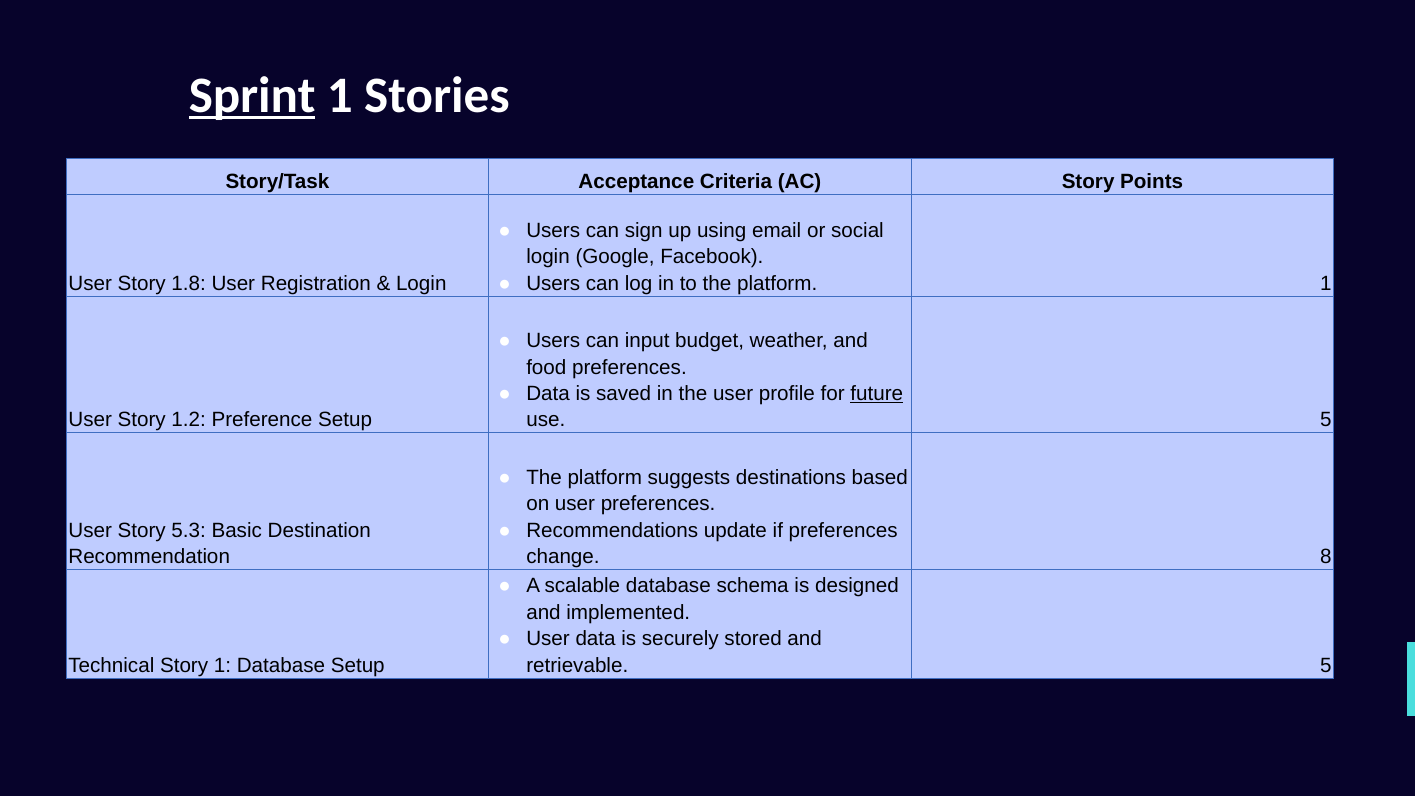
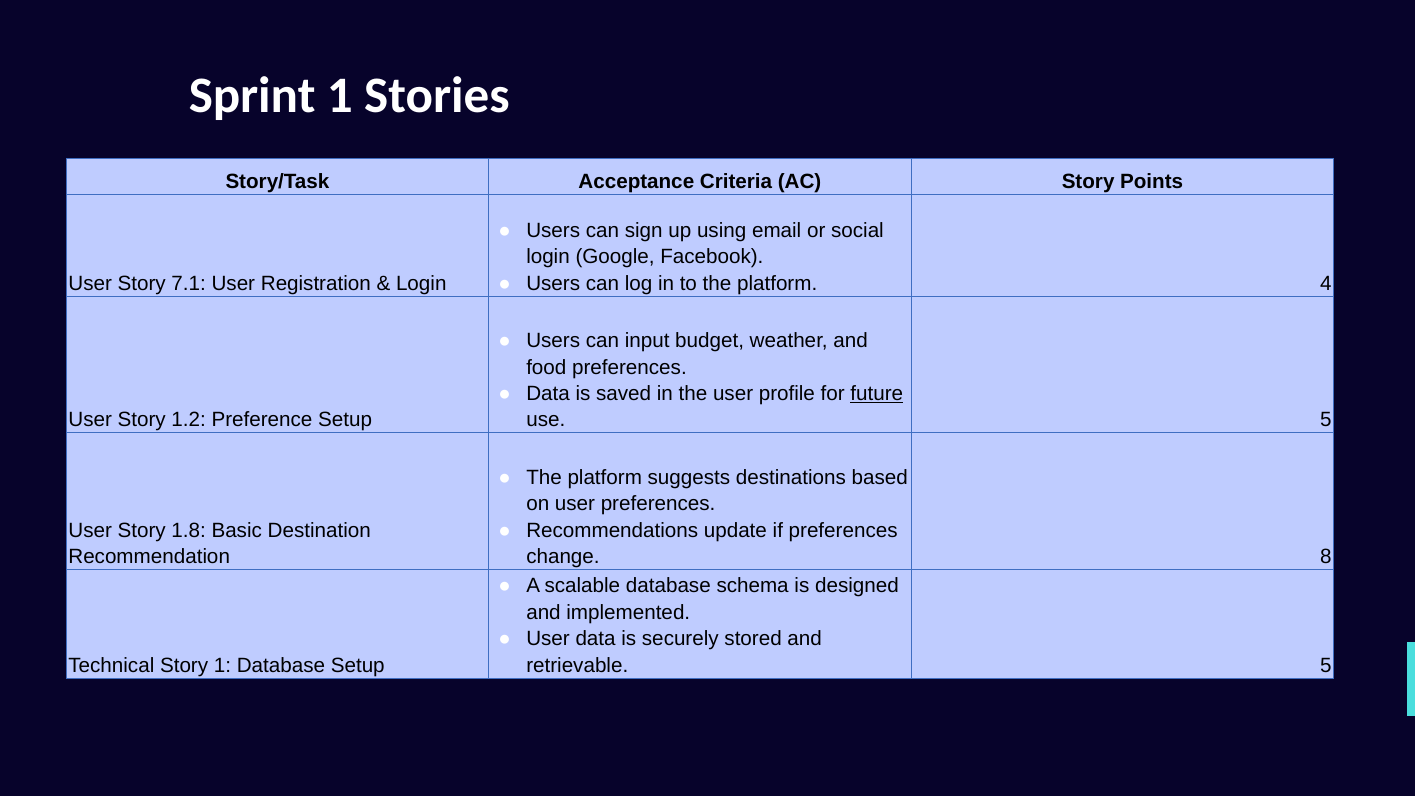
Sprint underline: present -> none
platform 1: 1 -> 4
1.8: 1.8 -> 7.1
5.3: 5.3 -> 1.8
